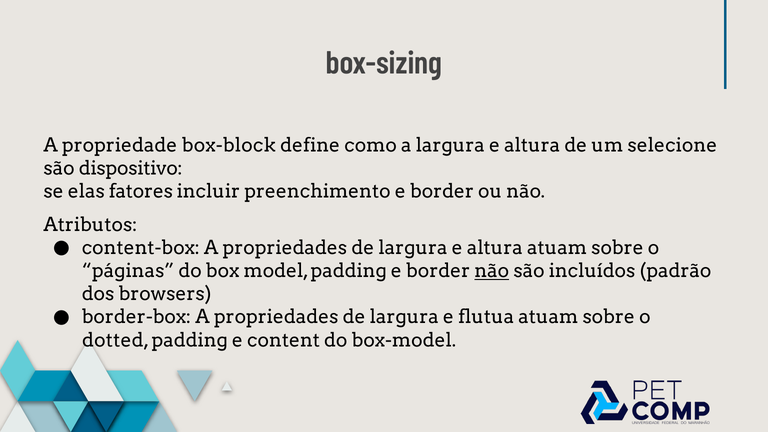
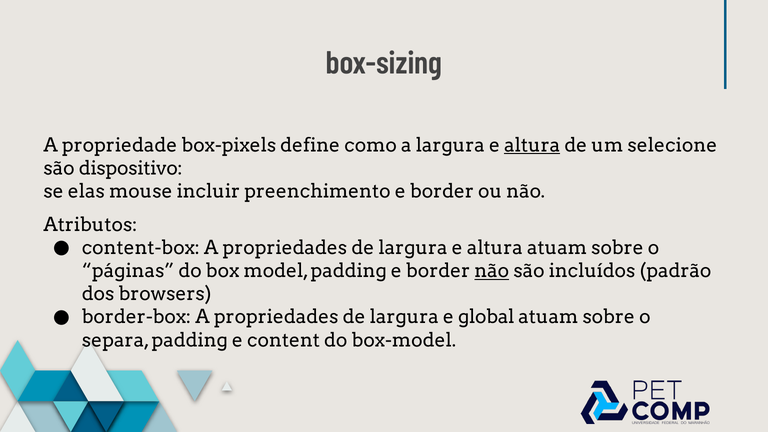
box-block: box-block -> box-pixels
altura at (532, 145) underline: none -> present
fatores: fatores -> mouse
flutua: flutua -> global
dotted: dotted -> separa
